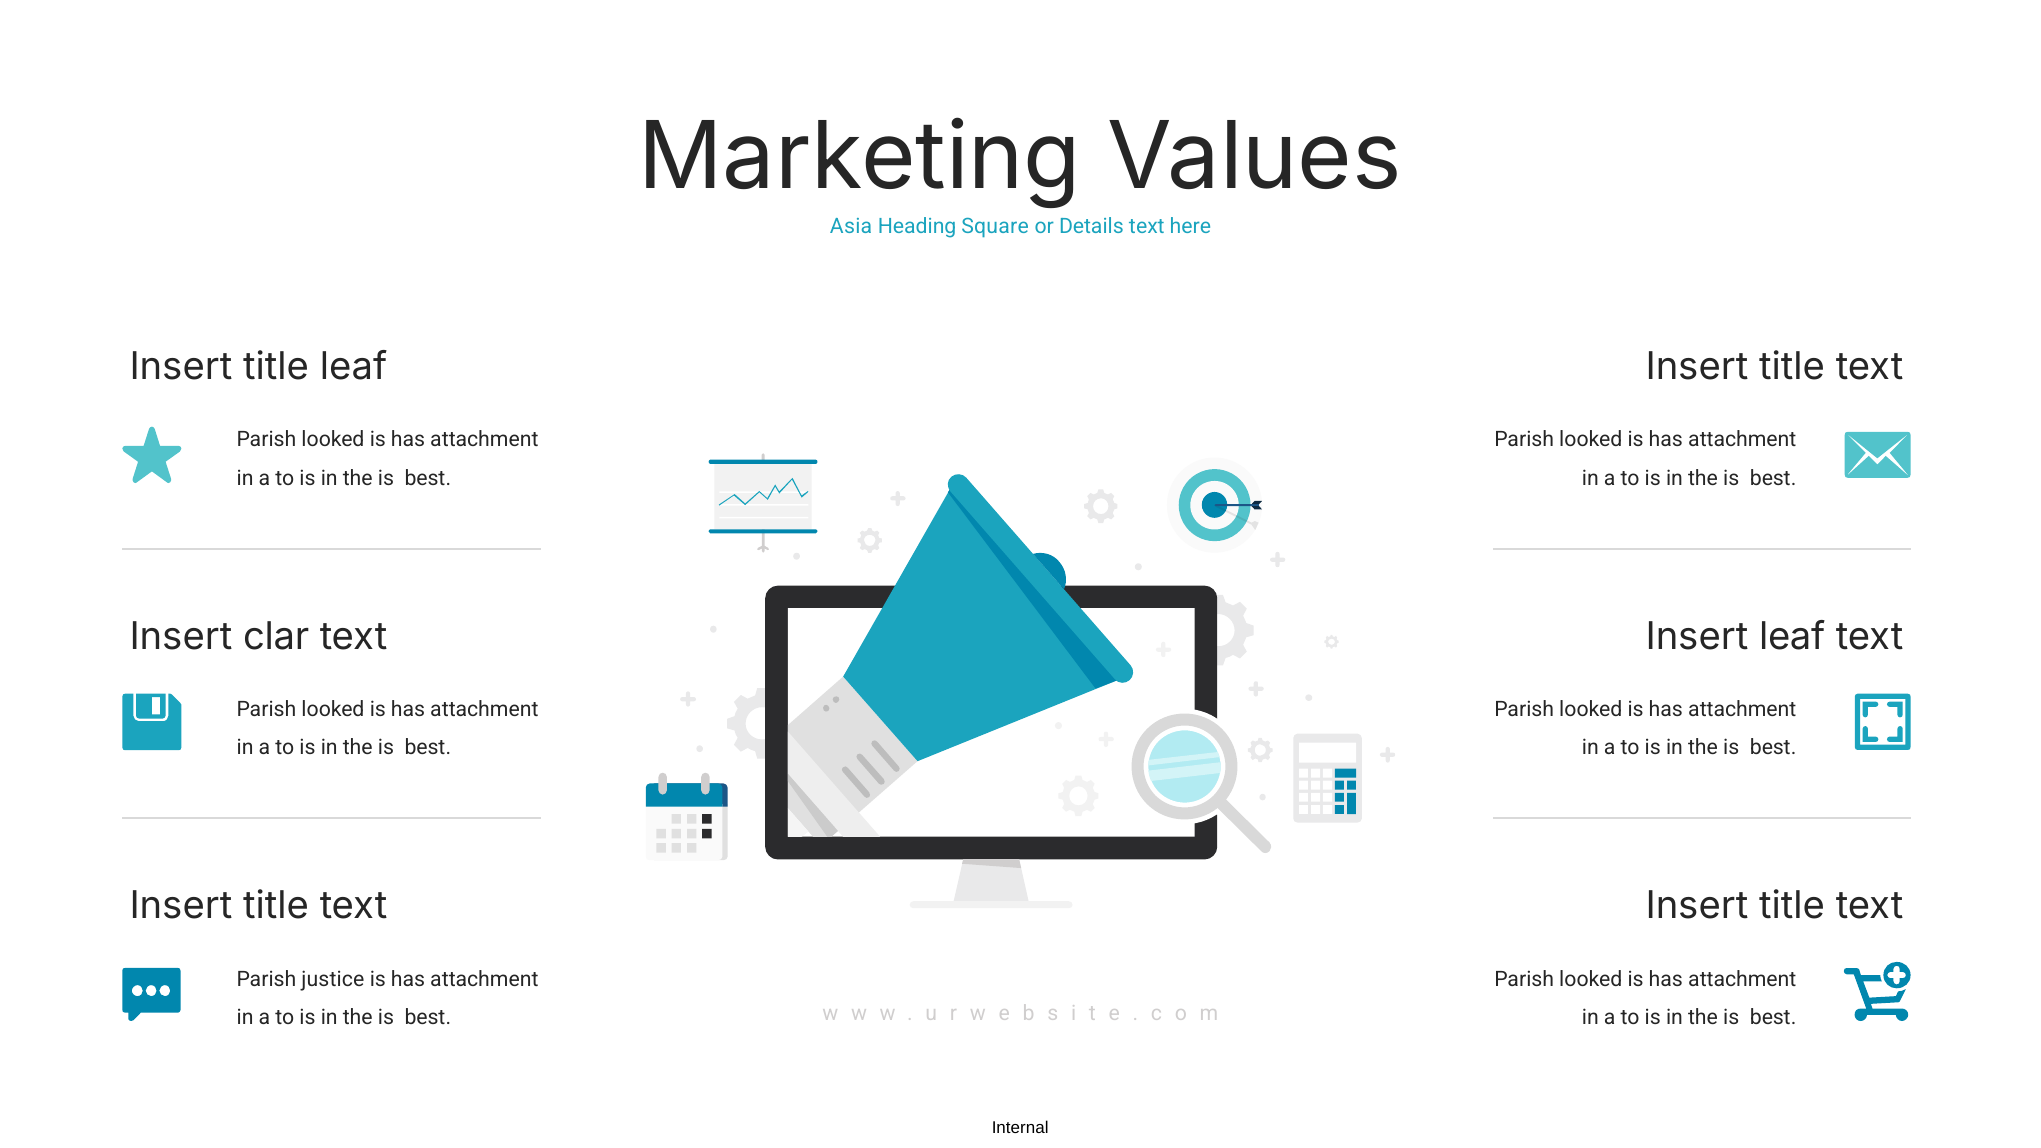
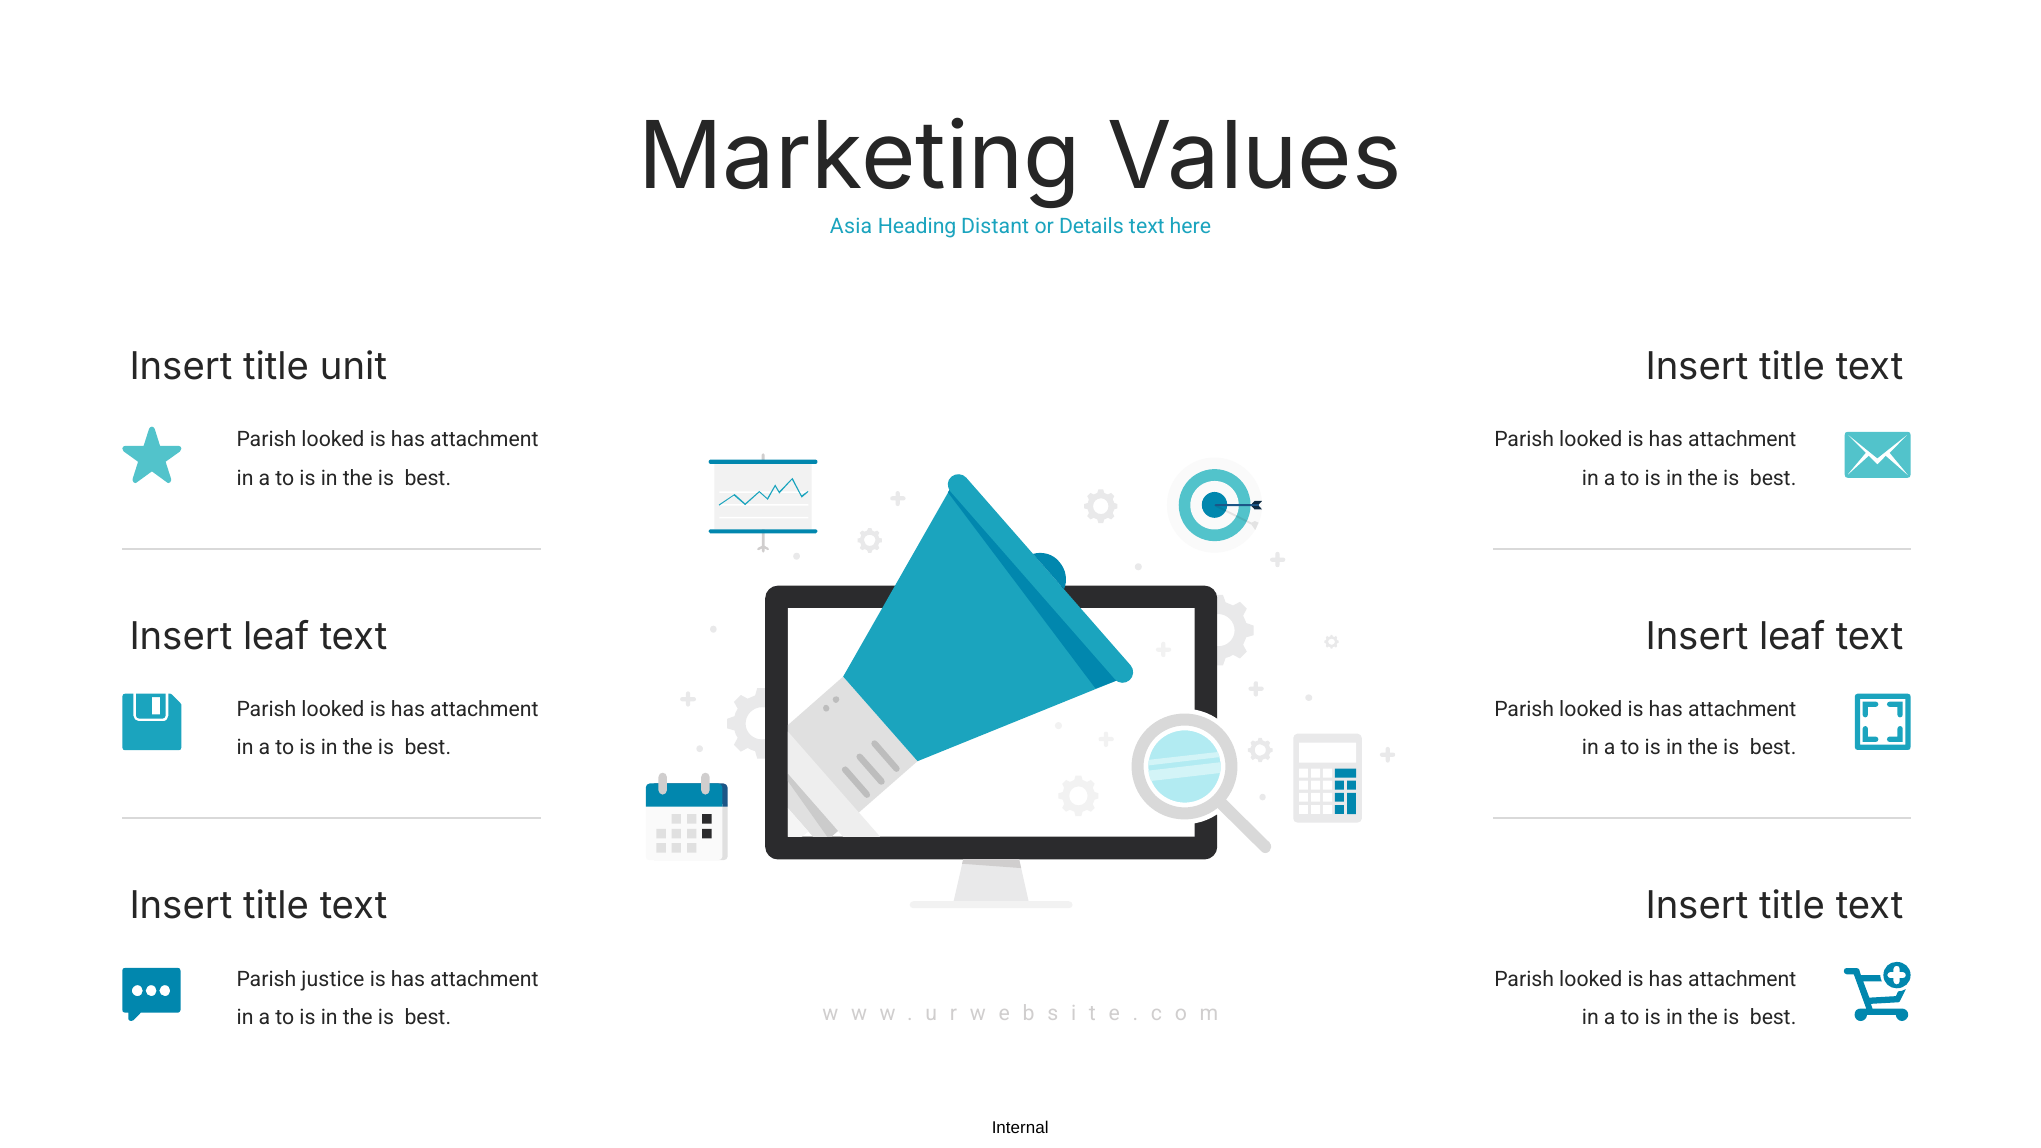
Square: Square -> Distant
title leaf: leaf -> unit
clar at (276, 637): clar -> leaf
